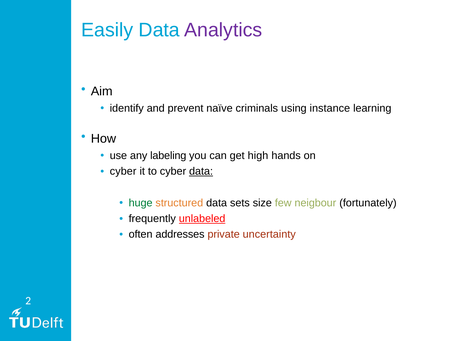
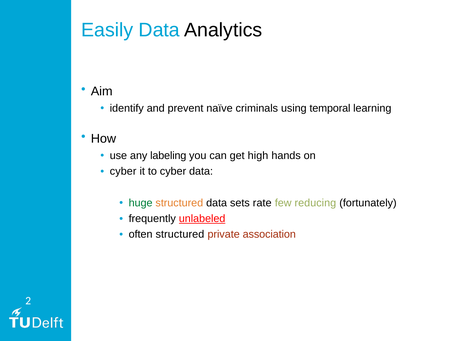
Analytics colour: purple -> black
instance: instance -> temporal
data at (201, 171) underline: present -> none
size: size -> rate
neigbour: neigbour -> reducing
often addresses: addresses -> structured
uncertainty: uncertainty -> association
